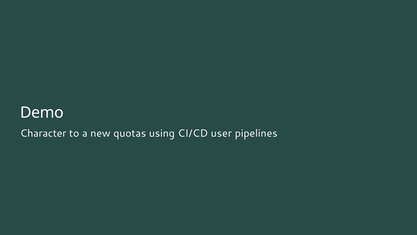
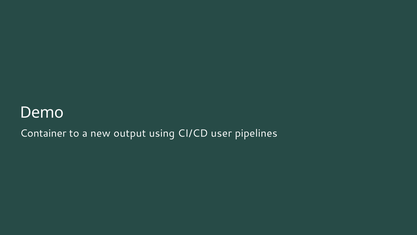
Character: Character -> Container
quotas: quotas -> output
